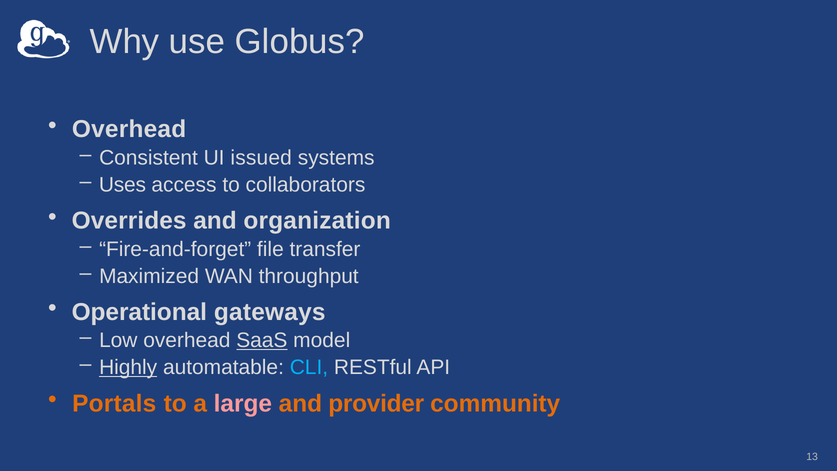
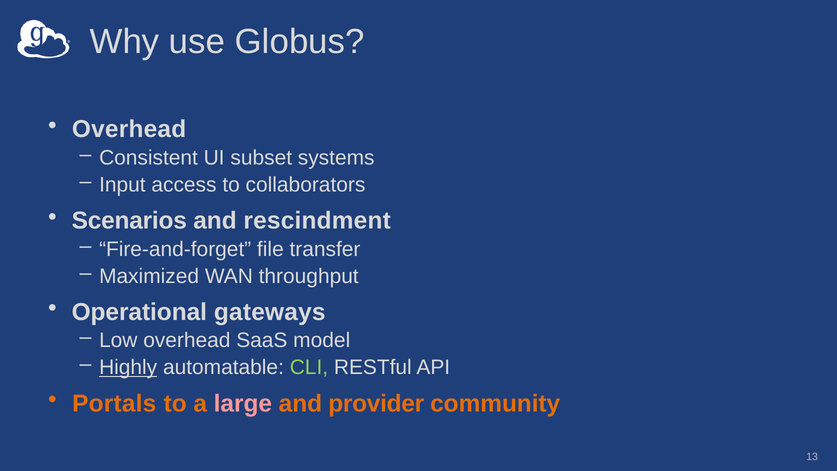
issued: issued -> subset
Uses: Uses -> Input
Overrides: Overrides -> Scenarios
organization: organization -> rescindment
SaaS underline: present -> none
CLI colour: light blue -> light green
